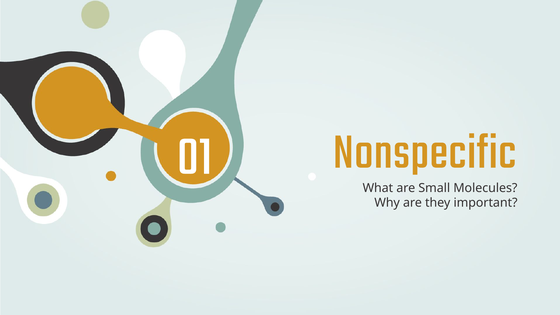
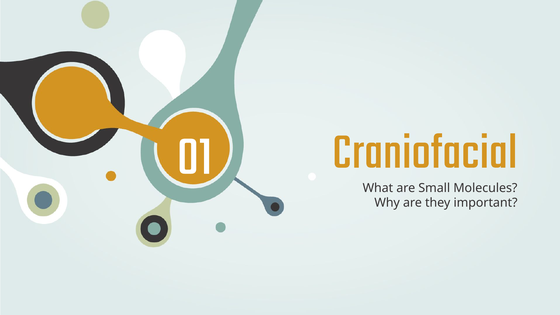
Nonspecific: Nonspecific -> Craniofacial
